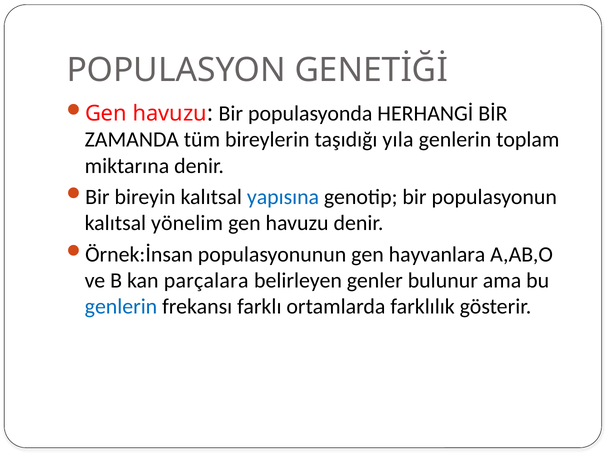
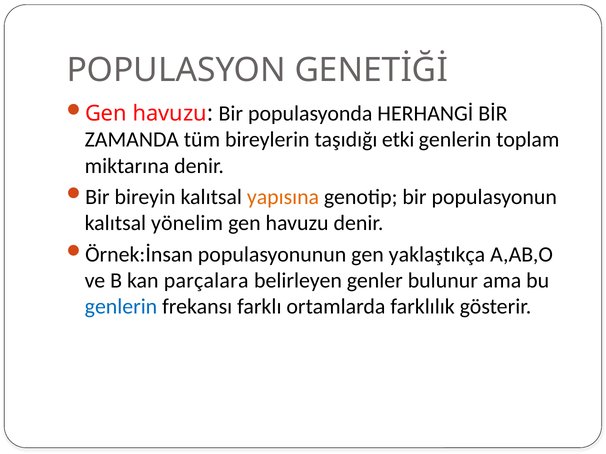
yıla: yıla -> etki
yapısına colour: blue -> orange
hayvanlara: hayvanlara -> yaklaştıkça
